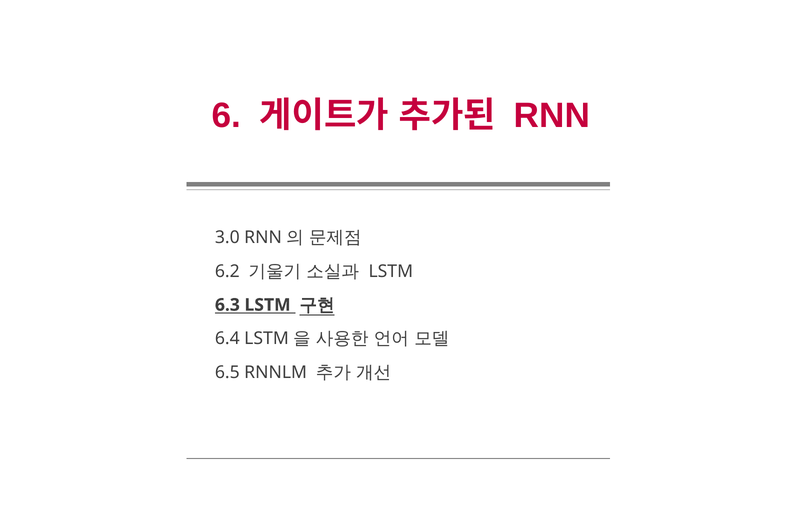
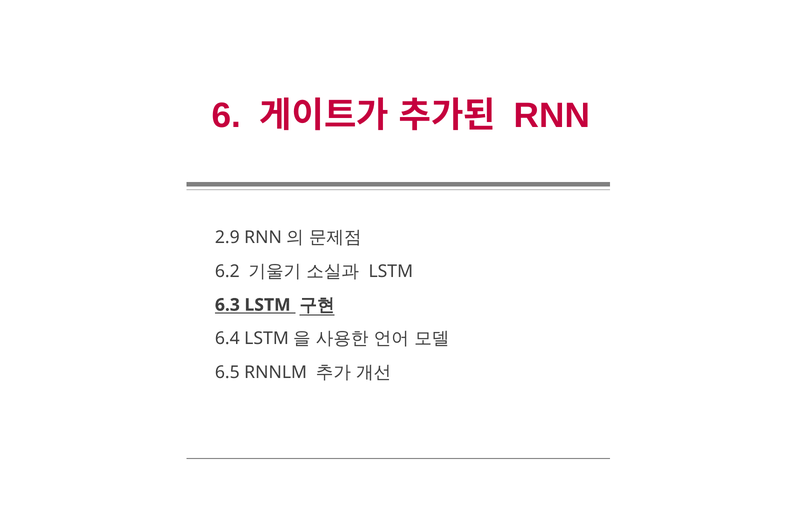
3.0: 3.0 -> 2.9
